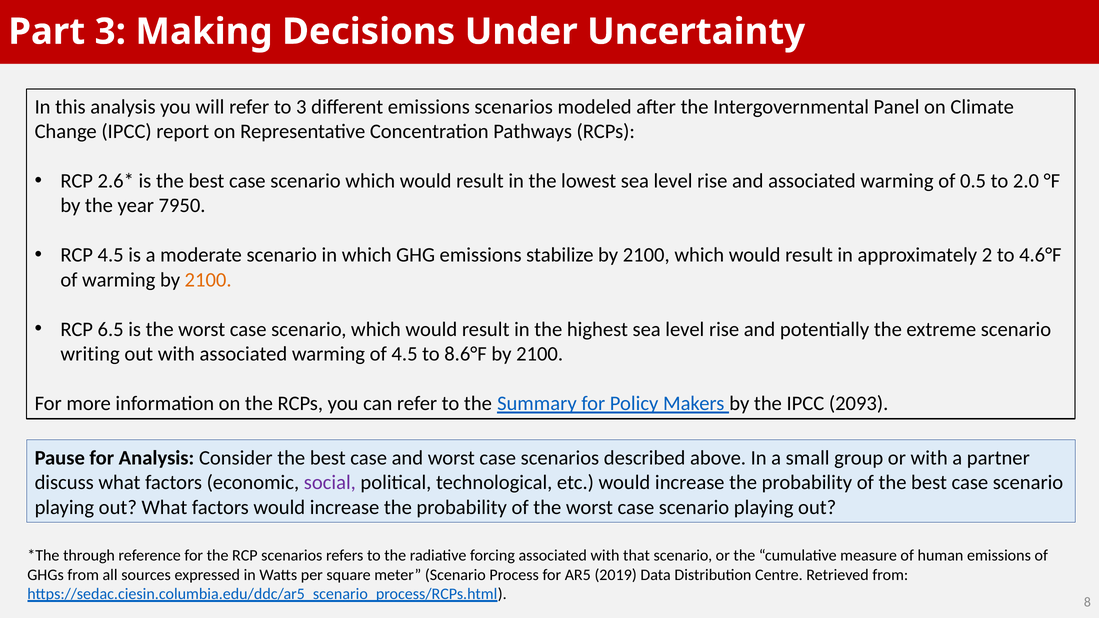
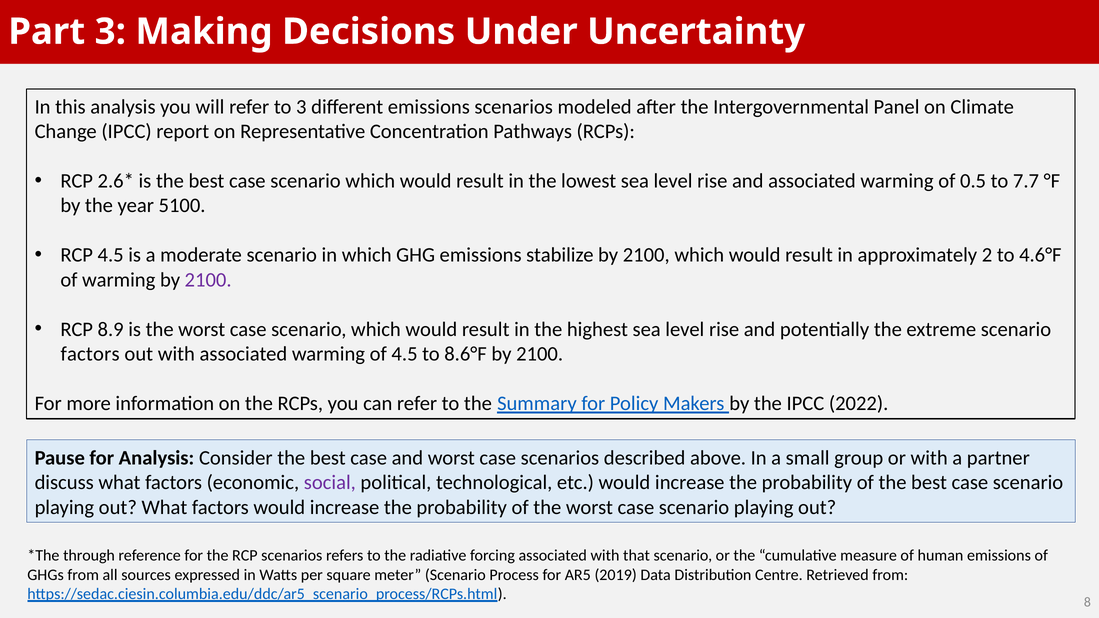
2.0: 2.0 -> 7.7
7950: 7950 -> 5100
2100 at (208, 280) colour: orange -> purple
6.5: 6.5 -> 8.9
writing at (90, 354): writing -> factors
2093: 2093 -> 2022
